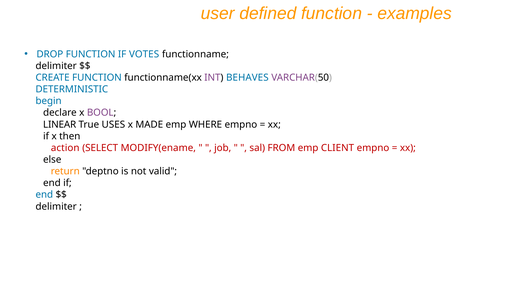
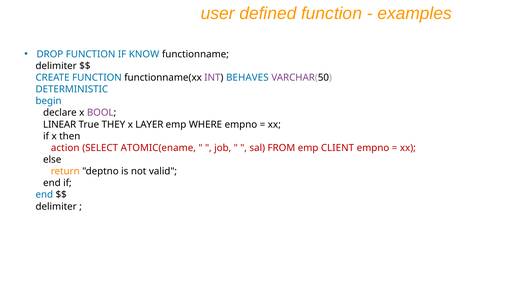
VOTES: VOTES -> KNOW
USES: USES -> THEY
MADE: MADE -> LAYER
MODIFY(ename: MODIFY(ename -> ATOMIC(ename
